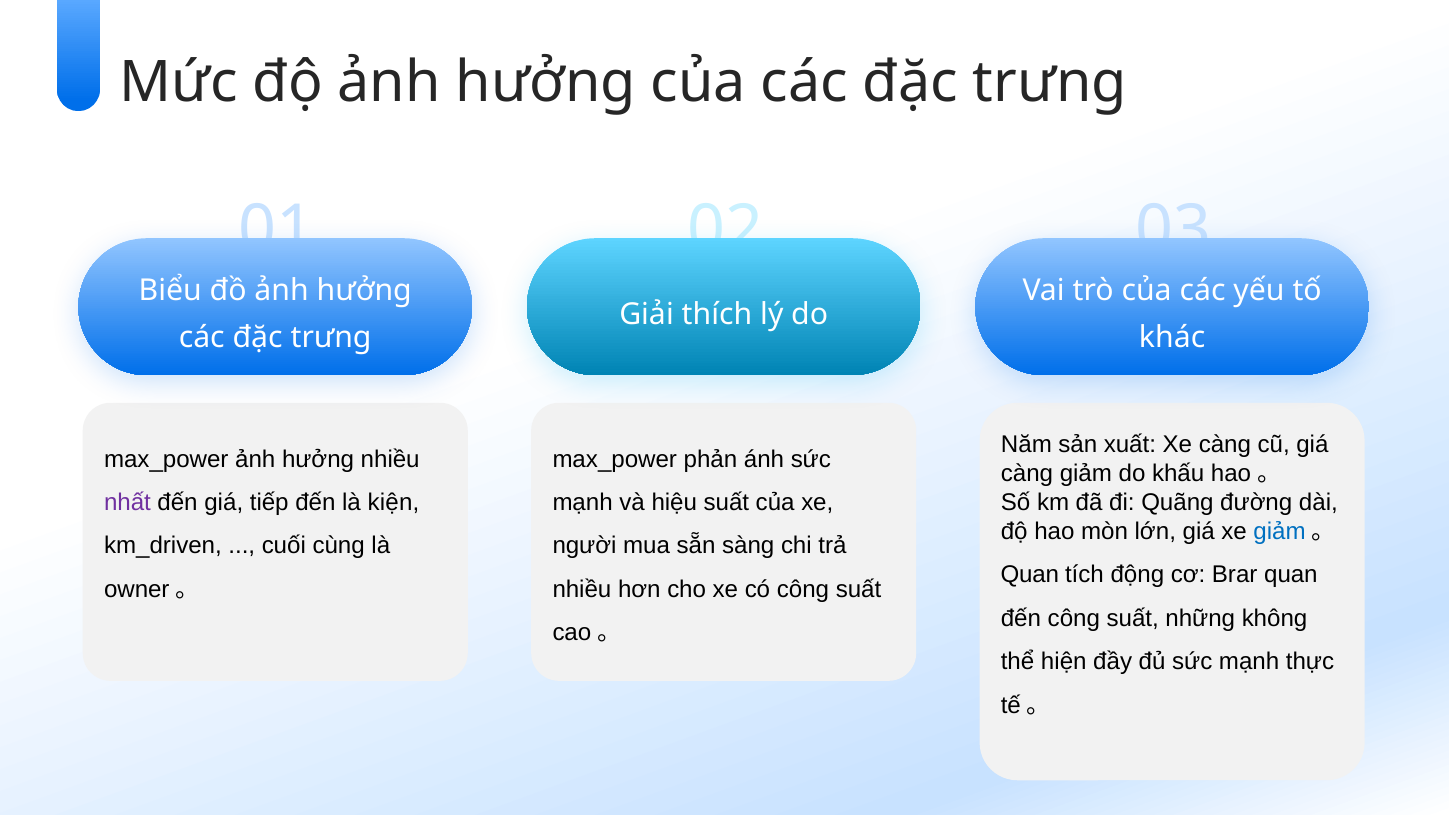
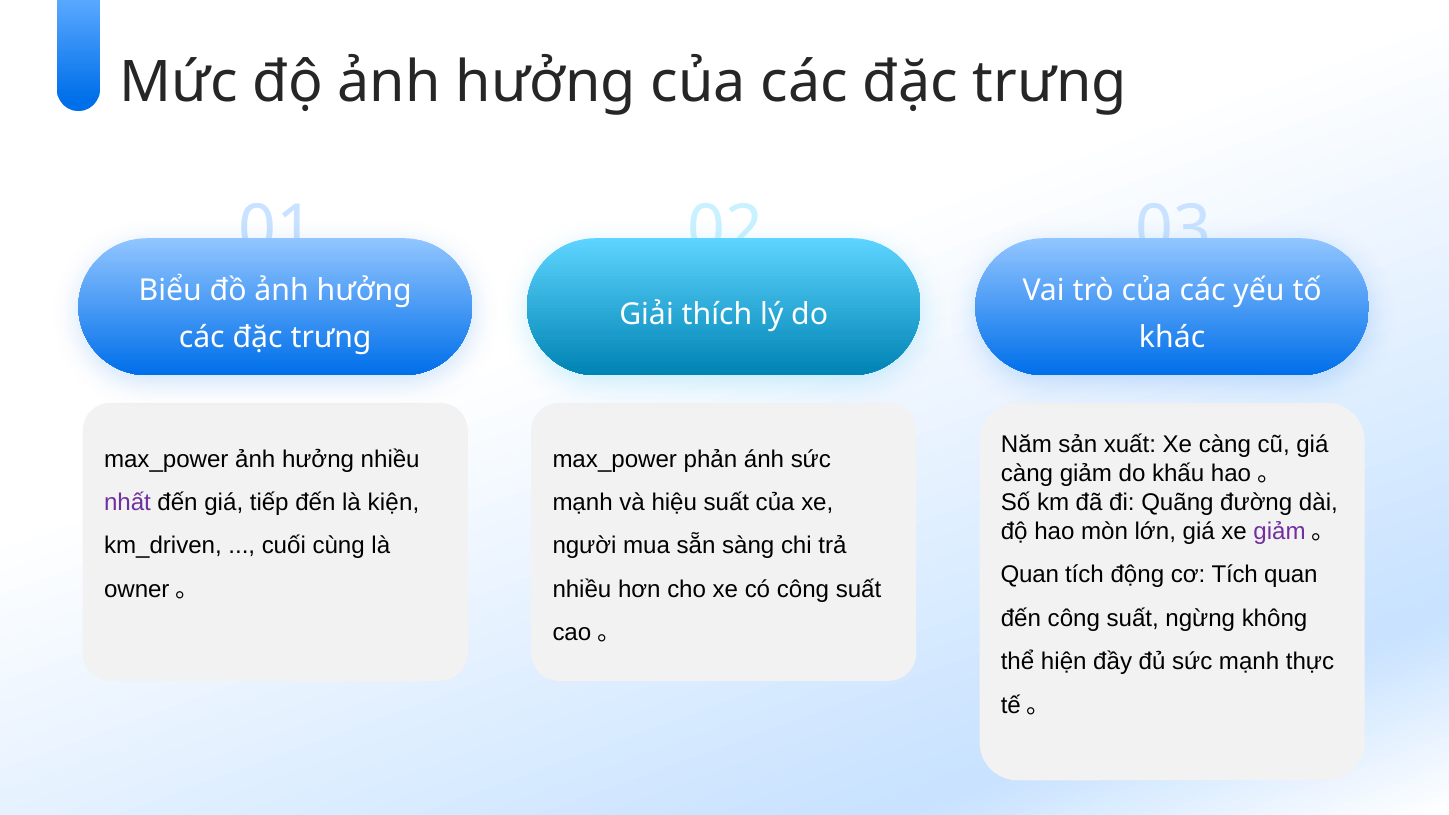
giảm at (1280, 532) colour: blue -> purple
cơ Brar: Brar -> Tích
những: những -> ngừng
